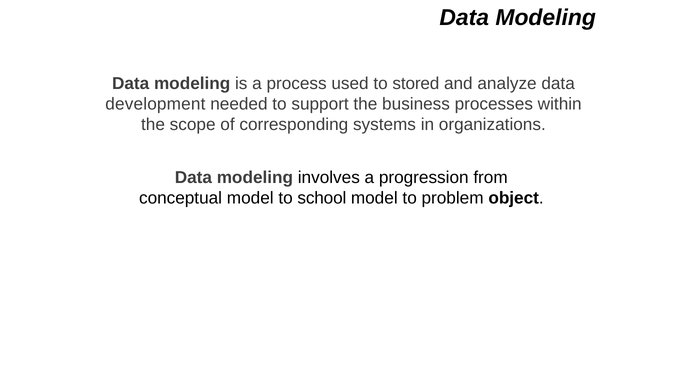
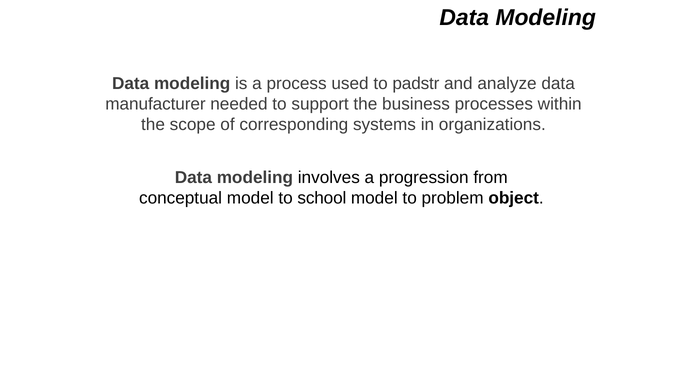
stored: stored -> padstr
development: development -> manufacturer
